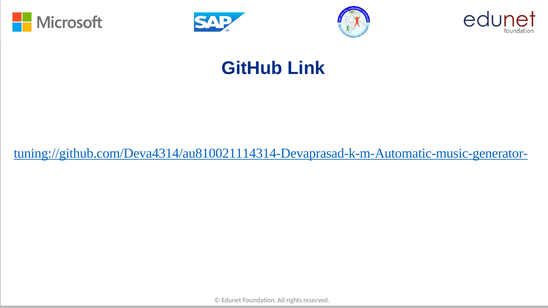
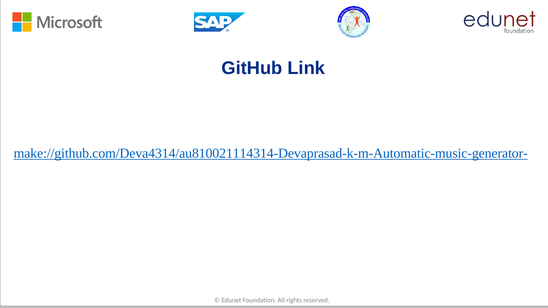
tuning://github.com/Deva4314/au810021114314-Devaprasad-k-m-Automatic-music-generator-: tuning://github.com/Deva4314/au810021114314-Devaprasad-k-m-Automatic-music-generator- -> make://github.com/Deva4314/au810021114314-Devaprasad-k-m-Automatic-music-generator-
